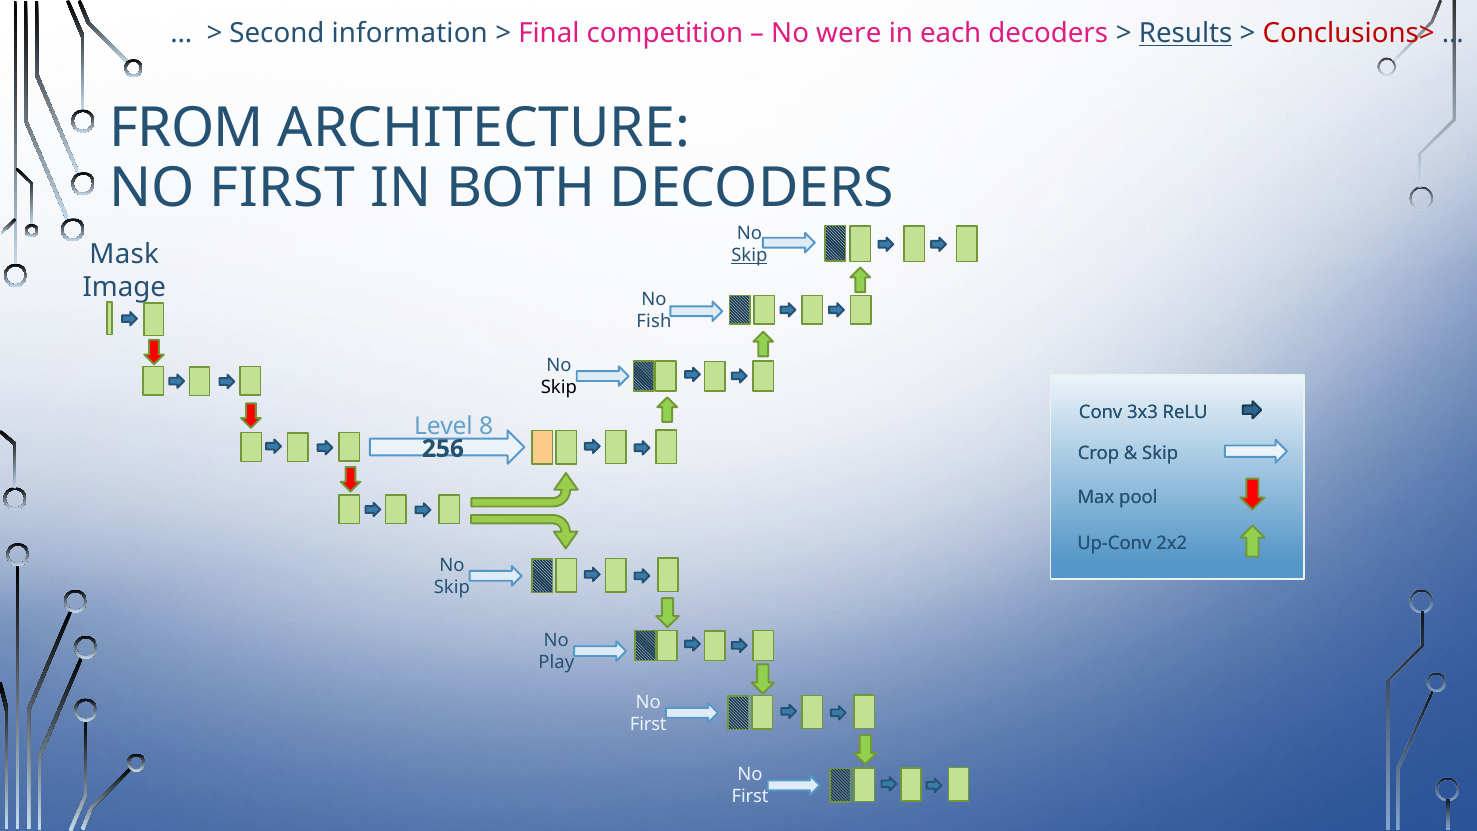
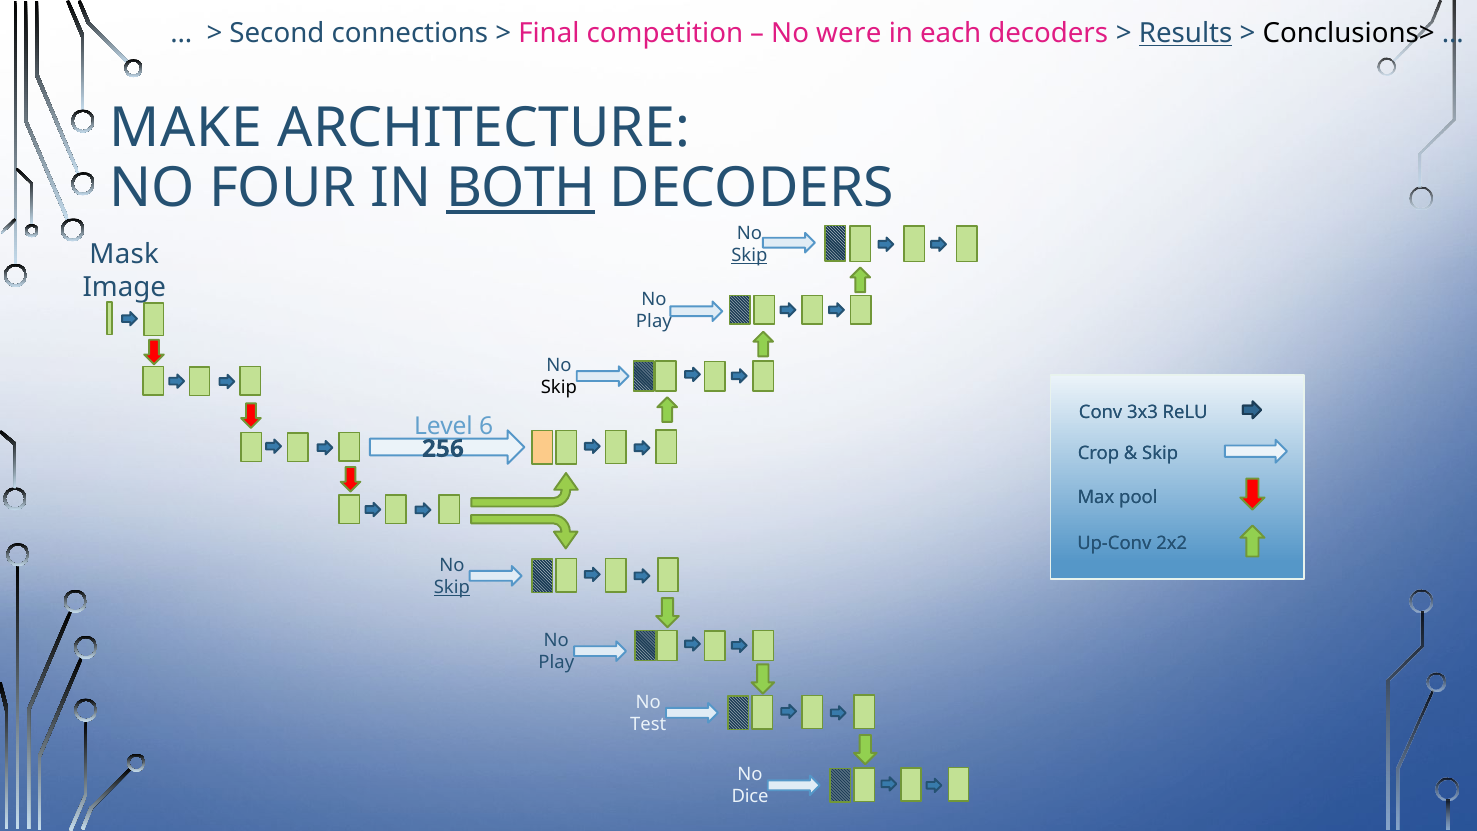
information: information -> connections
Conclusions> colour: red -> black
FROM: FROM -> MAKE
FIRST at (282, 188): FIRST -> FOUR
BOTH underline: none -> present
Fish at (654, 321): Fish -> Play
8: 8 -> 6
Skip at (452, 587) underline: none -> present
First at (648, 724): First -> Test
First at (750, 797): First -> Dice
